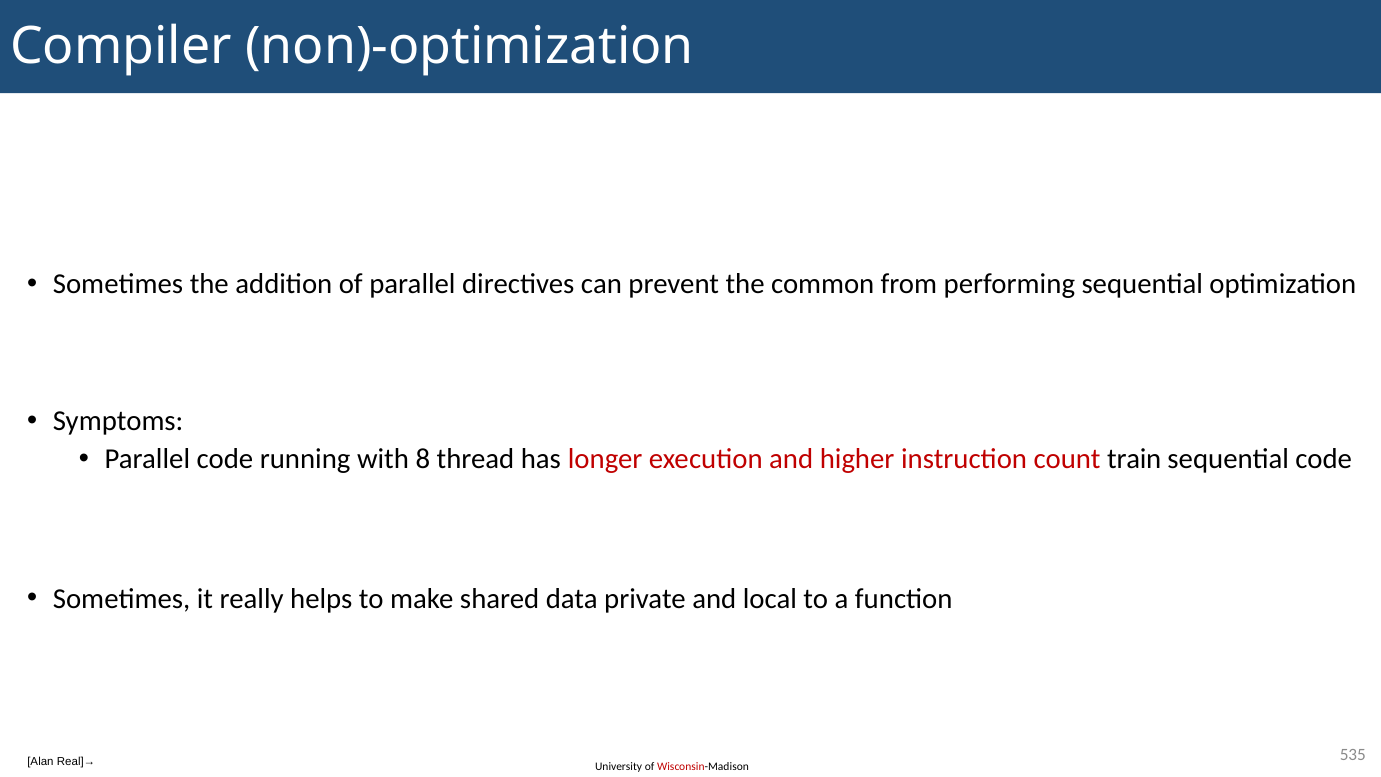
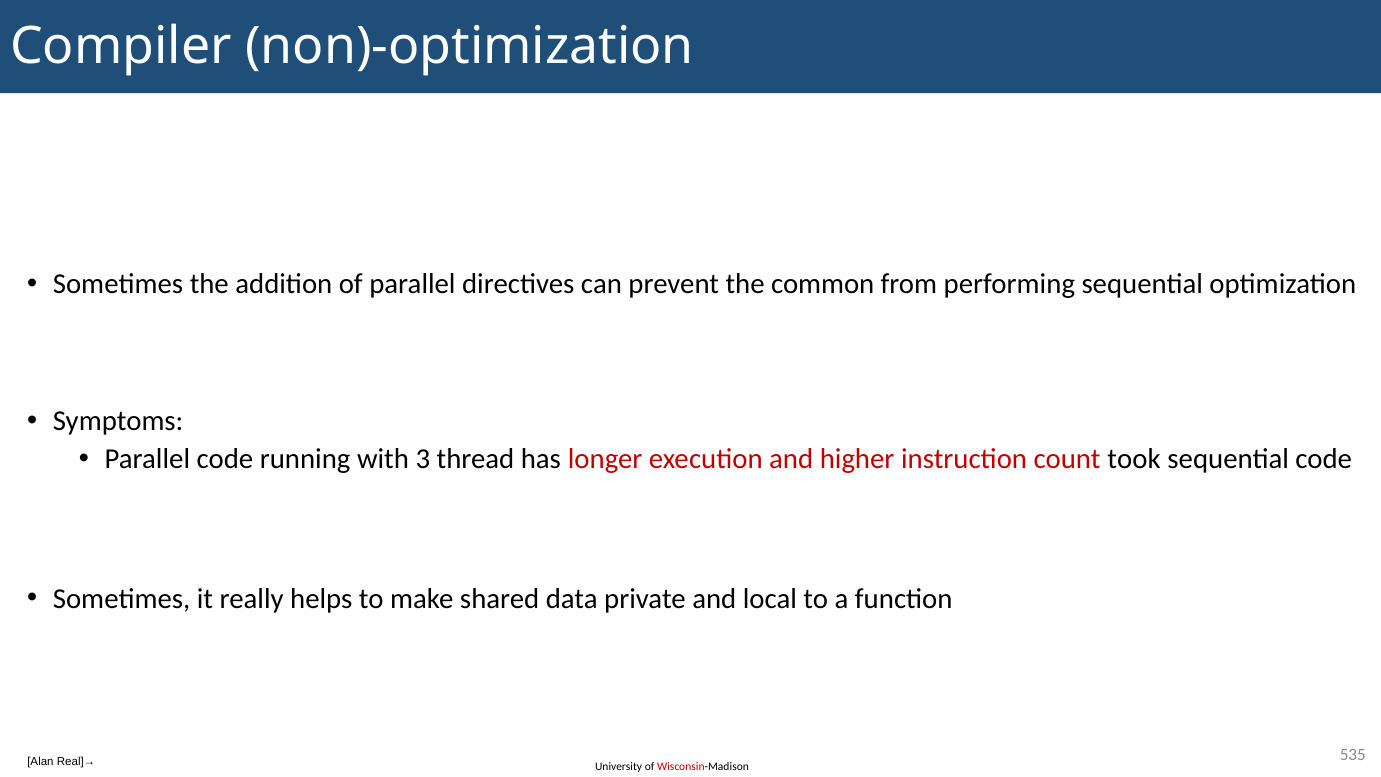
8: 8 -> 3
train: train -> took
